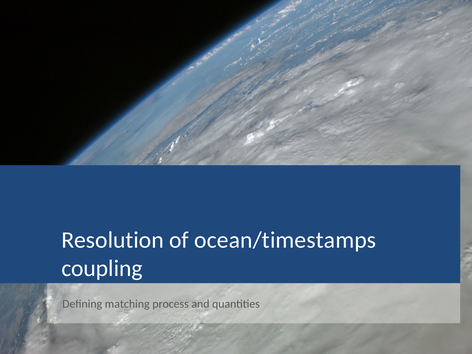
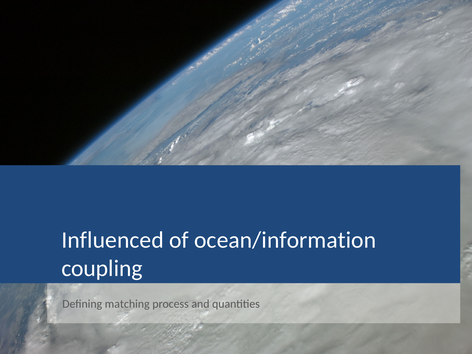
Resolution: Resolution -> Influenced
ocean/timestamps: ocean/timestamps -> ocean/information
